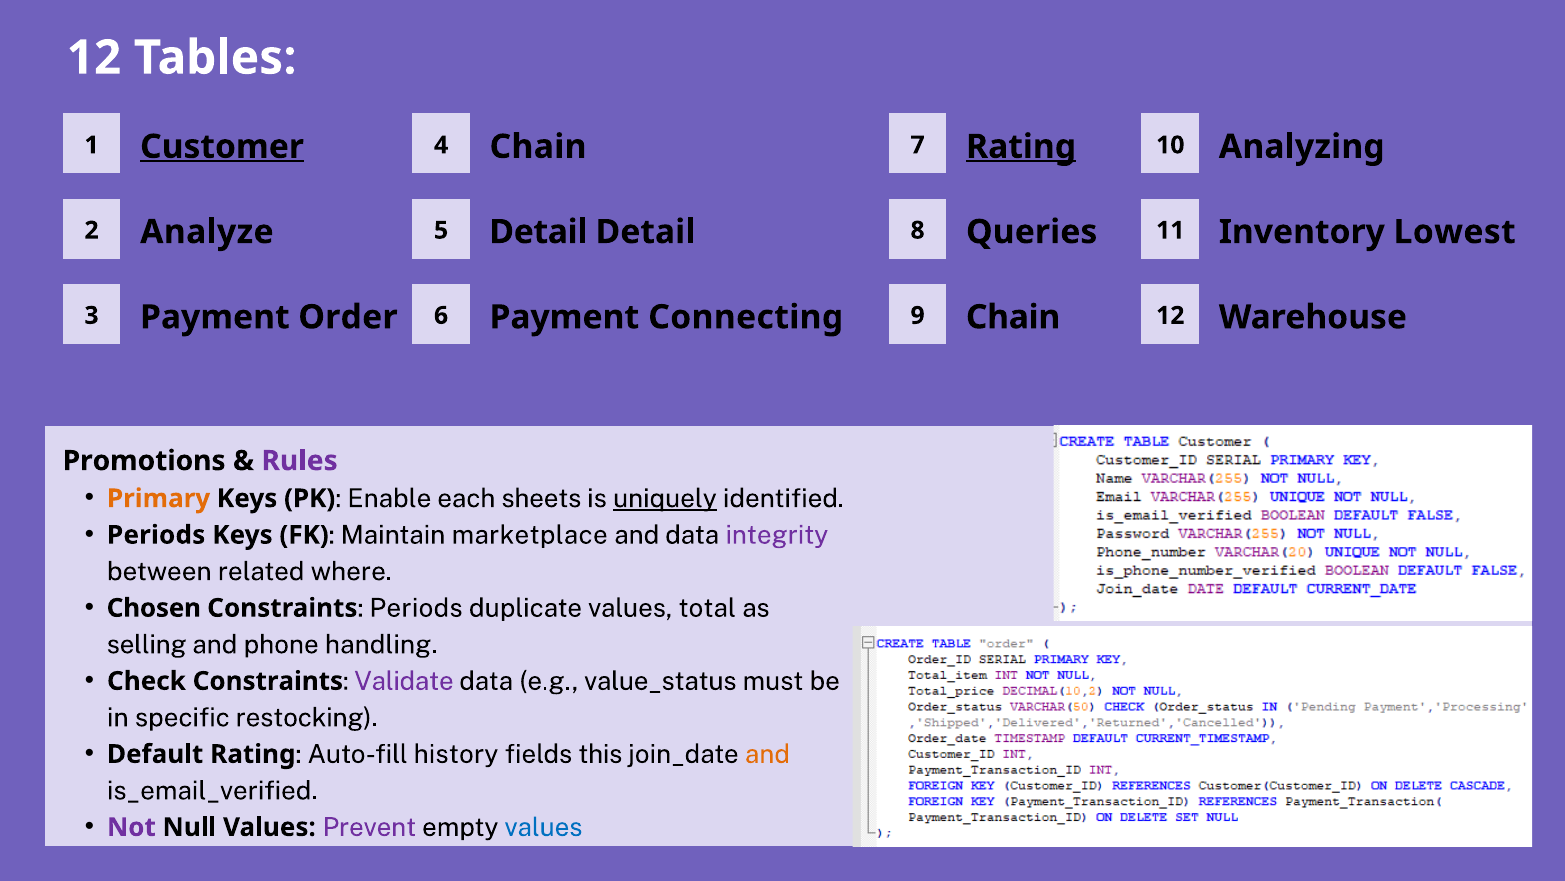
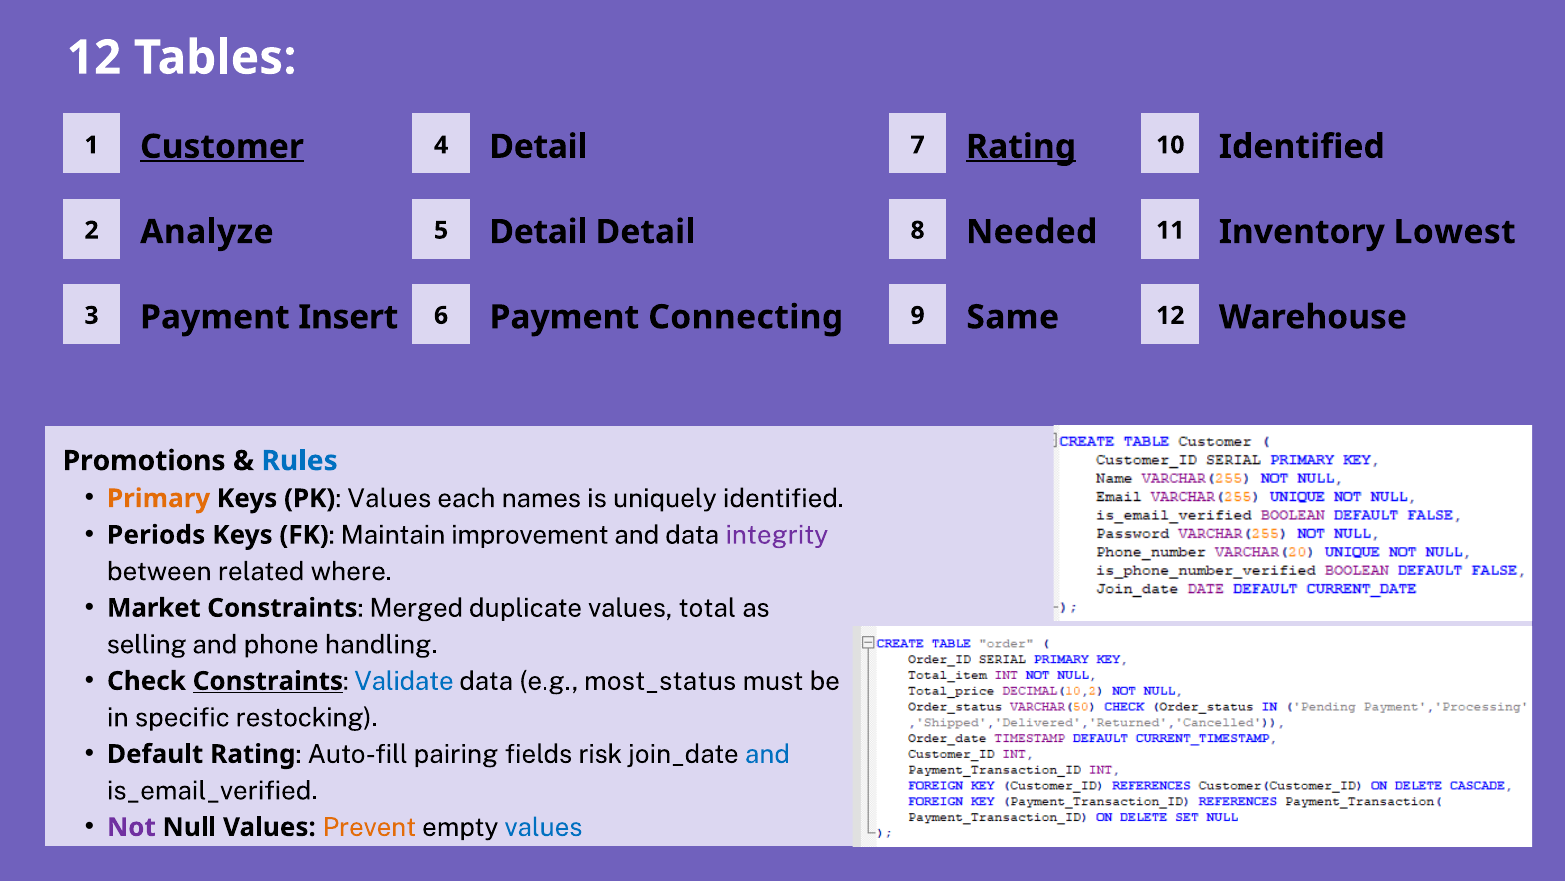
4 Chain: Chain -> Detail
Analyzing at (1302, 147): Analyzing -> Identified
Queries: Queries -> Needed
Order: Order -> Insert
9 Chain: Chain -> Same
Rules colour: purple -> blue
Enable at (389, 498): Enable -> Values
sheets: sheets -> names
uniquely underline: present -> none
marketplace: marketplace -> improvement
Chosen: Chosen -> Market
Periods at (416, 608): Periods -> Merged
Constraints at (268, 681) underline: none -> present
Validate colour: purple -> blue
value_status: value_status -> most_status
history: history -> pairing
this: this -> risk
and at (767, 754) colour: orange -> blue
Prevent colour: purple -> orange
